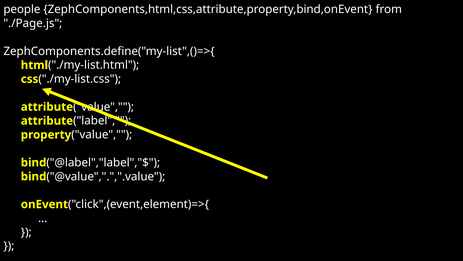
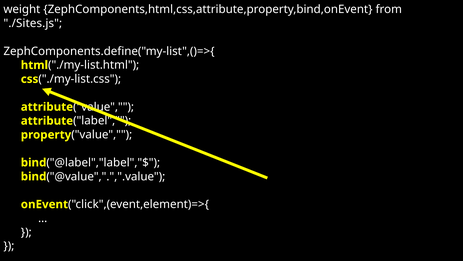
people: people -> weight
./Page.js: ./Page.js -> ./Sites.js
